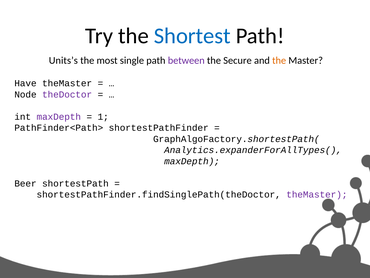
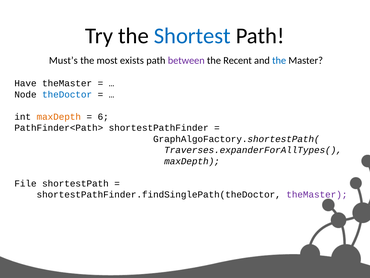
Units’s: Units’s -> Must’s
single: single -> exists
Secure: Secure -> Recent
the at (279, 60) colour: orange -> blue
theDoctor colour: purple -> blue
maxDepth at (59, 117) colour: purple -> orange
1: 1 -> 6
Analytics.expanderForAllTypes(: Analytics.expanderForAllTypes( -> Traverses.expanderForAllTypes(
Beer: Beer -> File
